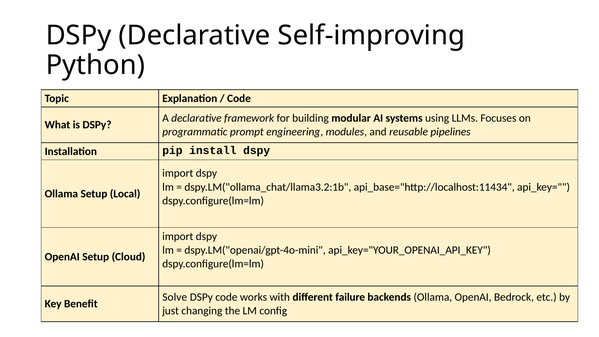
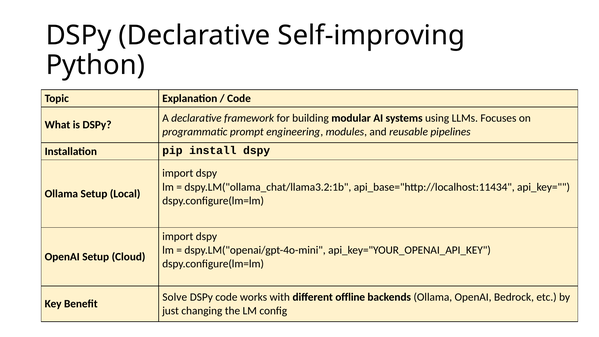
failure: failure -> offline
